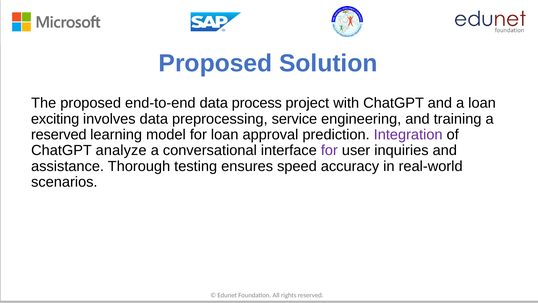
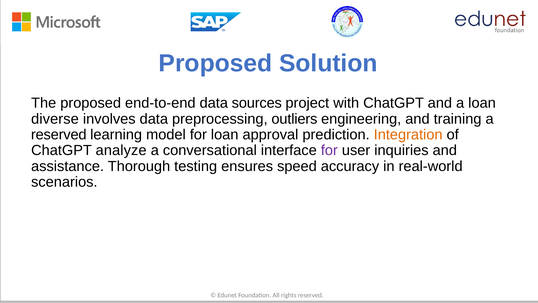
process: process -> sources
exciting: exciting -> diverse
service: service -> outliers
Integration colour: purple -> orange
